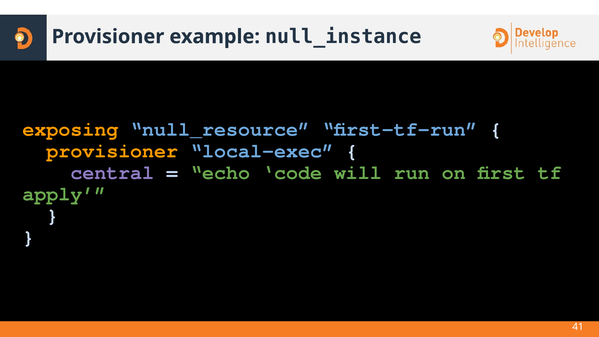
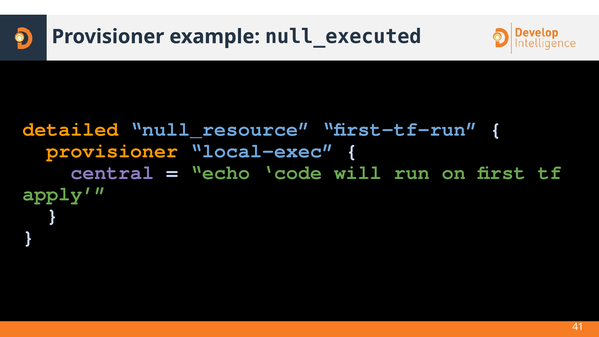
null_instance: null_instance -> null_executed
exposing: exposing -> detailed
